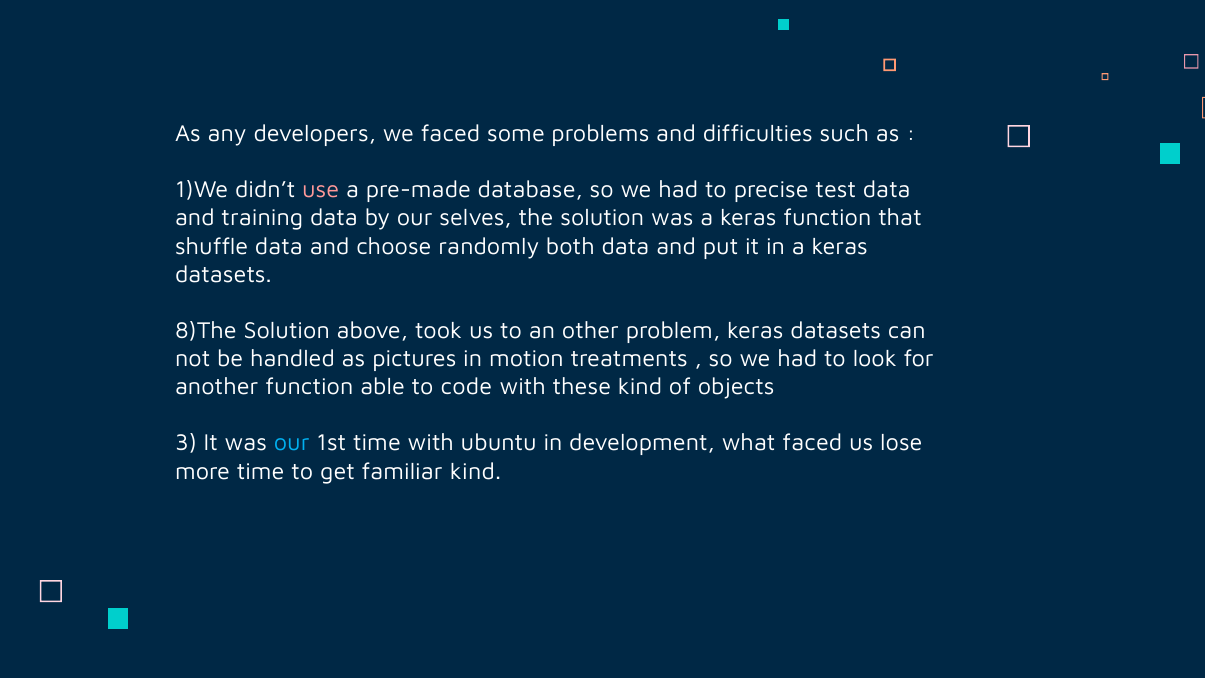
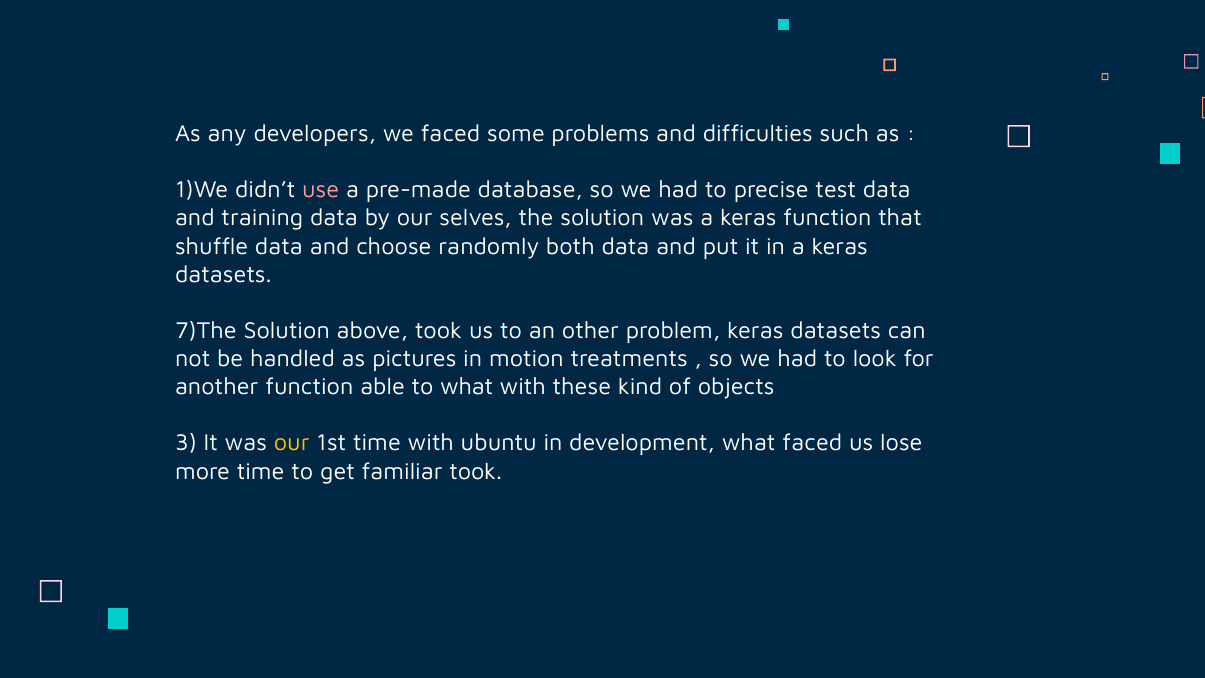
8)The: 8)The -> 7)The
to code: code -> what
our at (292, 443) colour: light blue -> yellow
familiar kind: kind -> took
